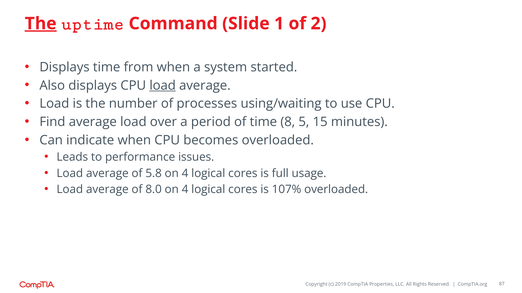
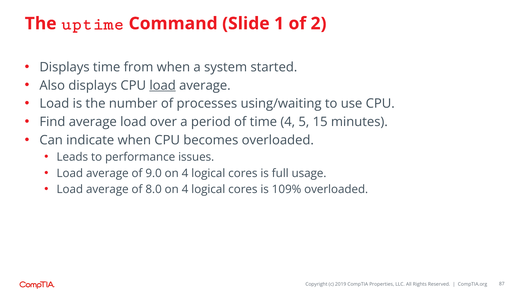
The at (41, 24) underline: present -> none
time 8: 8 -> 4
5.8: 5.8 -> 9.0
107%: 107% -> 109%
